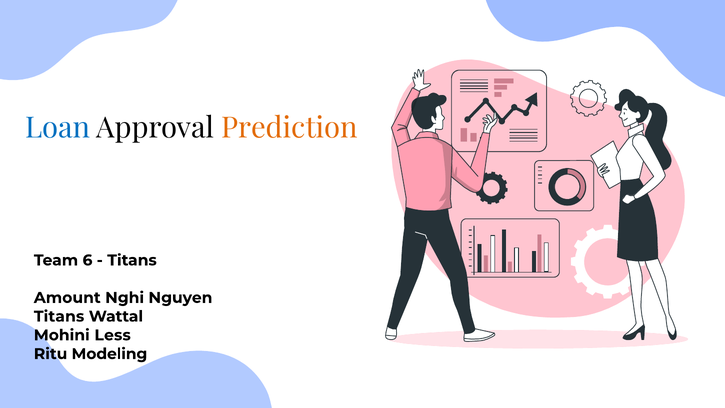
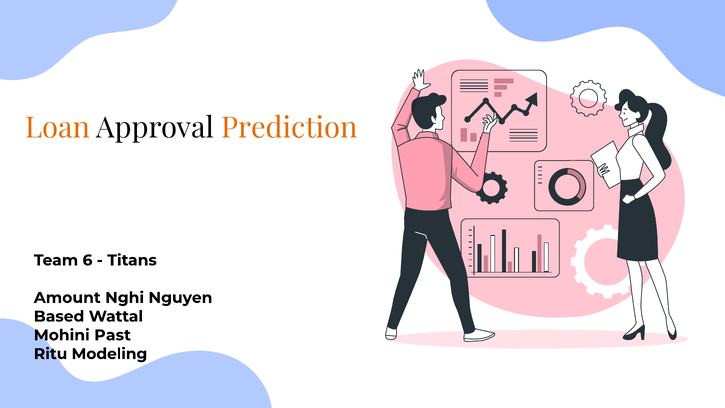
Loan colour: blue -> orange
Titans at (59, 316): Titans -> Based
Less: Less -> Past
